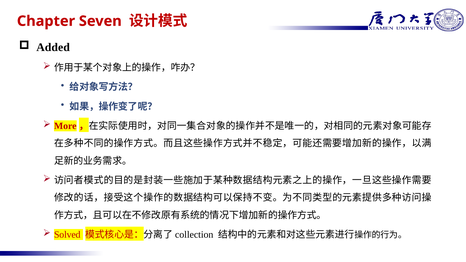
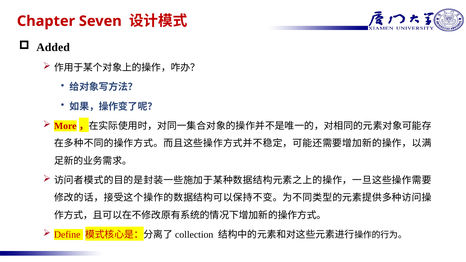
Solved: Solved -> Define
